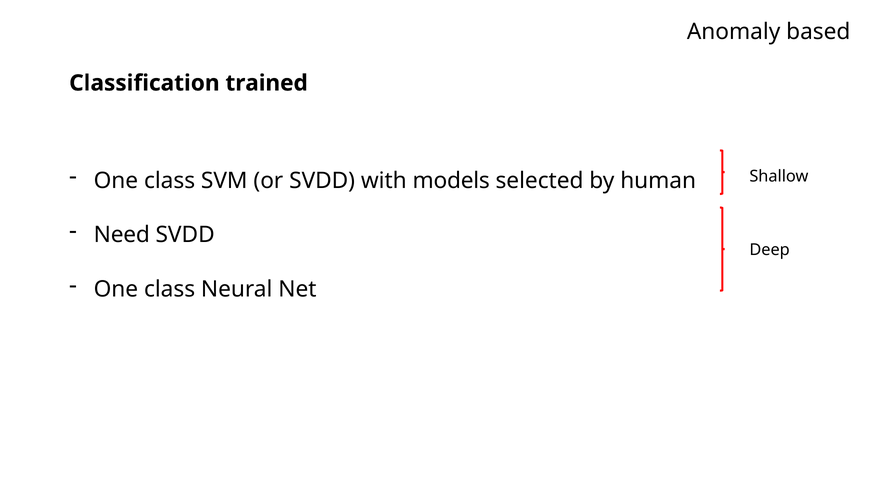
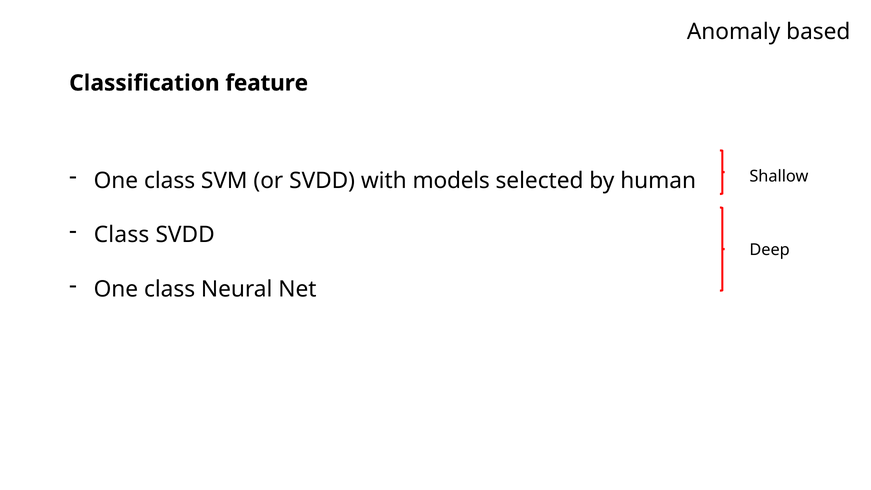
trained: trained -> feature
Need at (122, 235): Need -> Class
